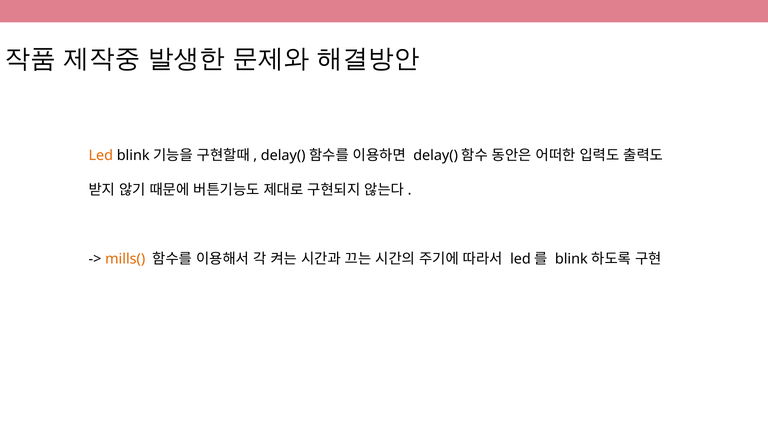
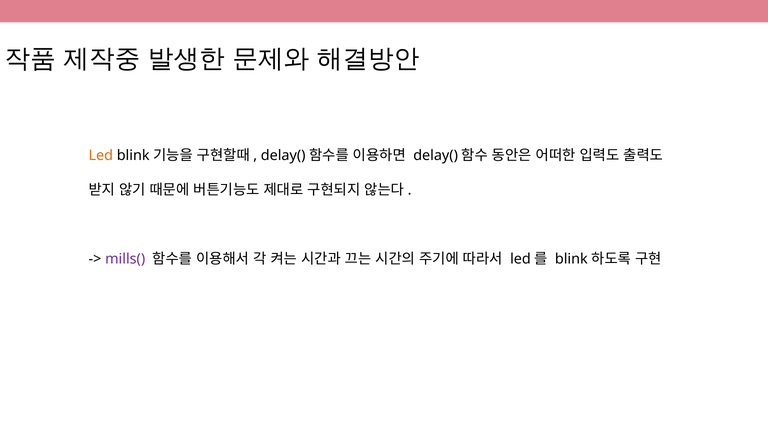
mills( colour: orange -> purple
